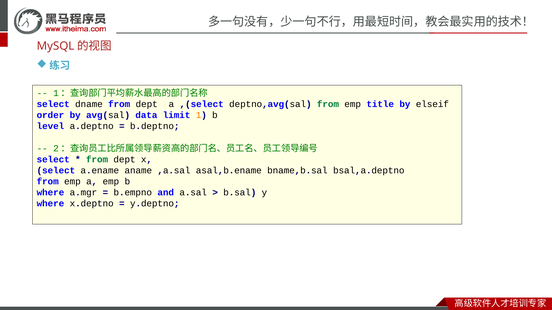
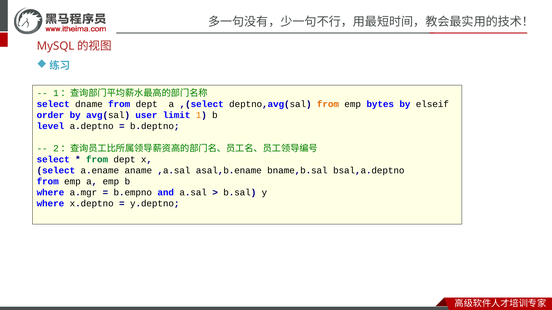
from at (328, 104) colour: green -> orange
title: title -> bytes
data: data -> user
